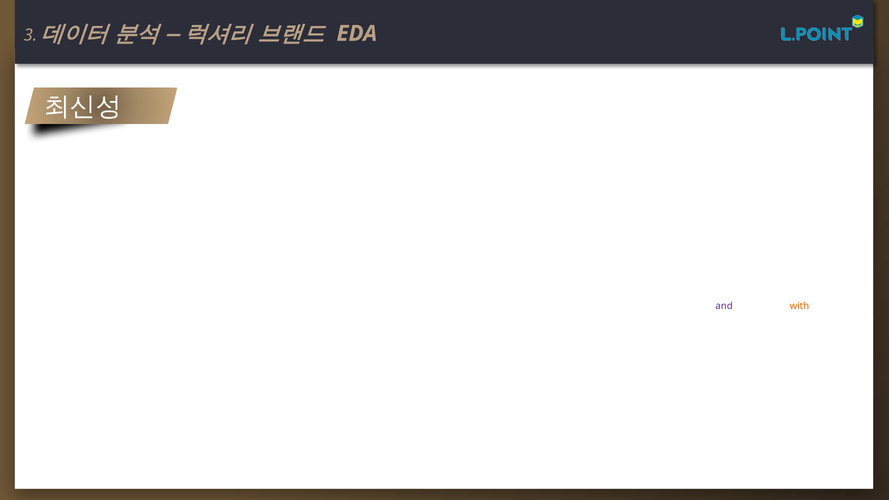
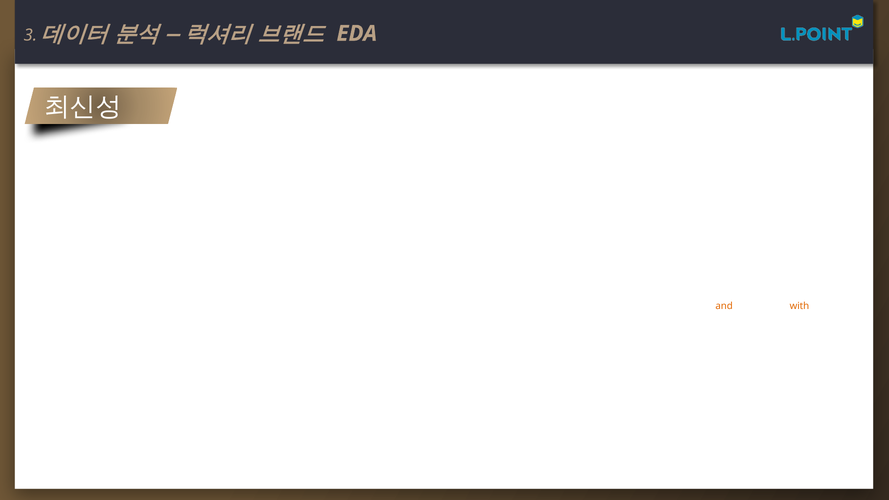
and colour: purple -> orange
